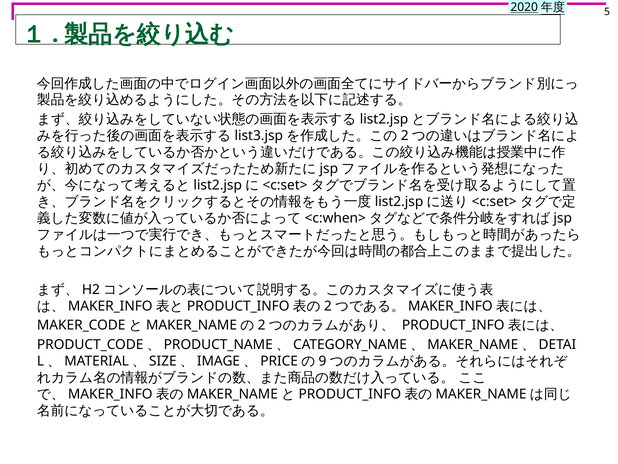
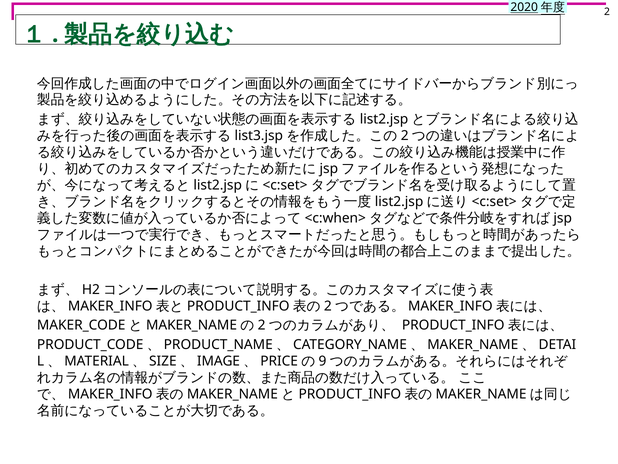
5: 5 -> 2
